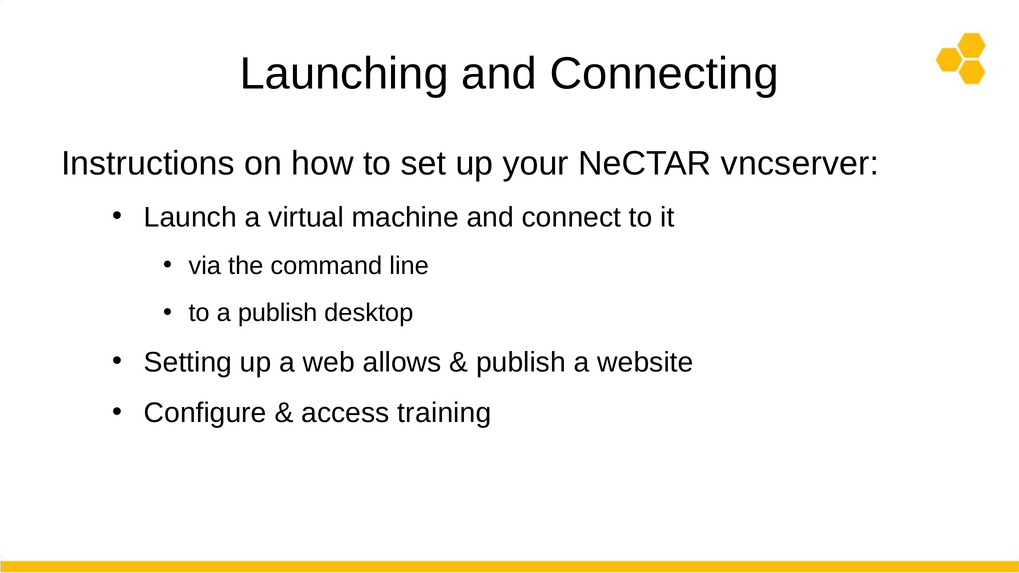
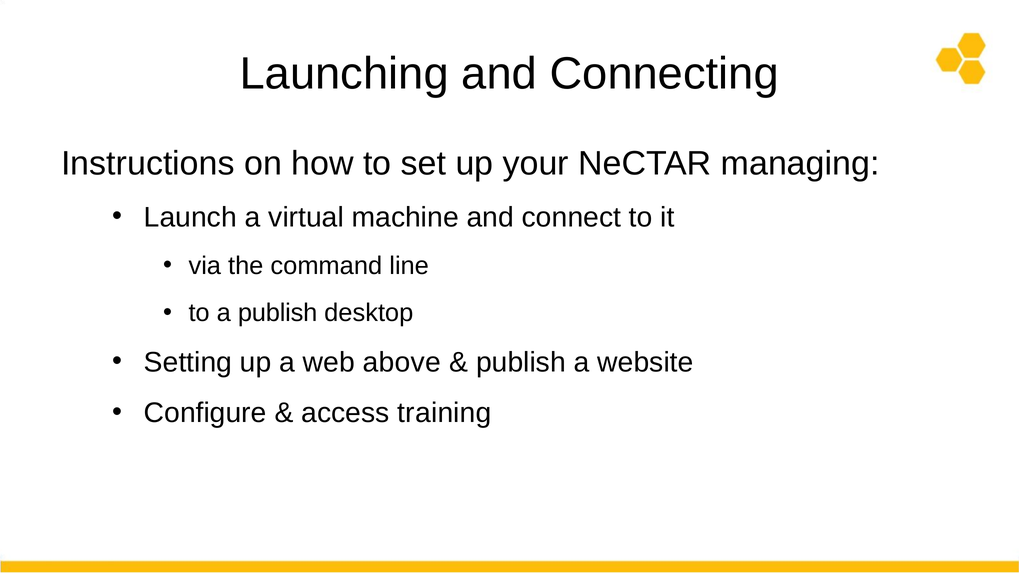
vncserver: vncserver -> managing
allows: allows -> above
